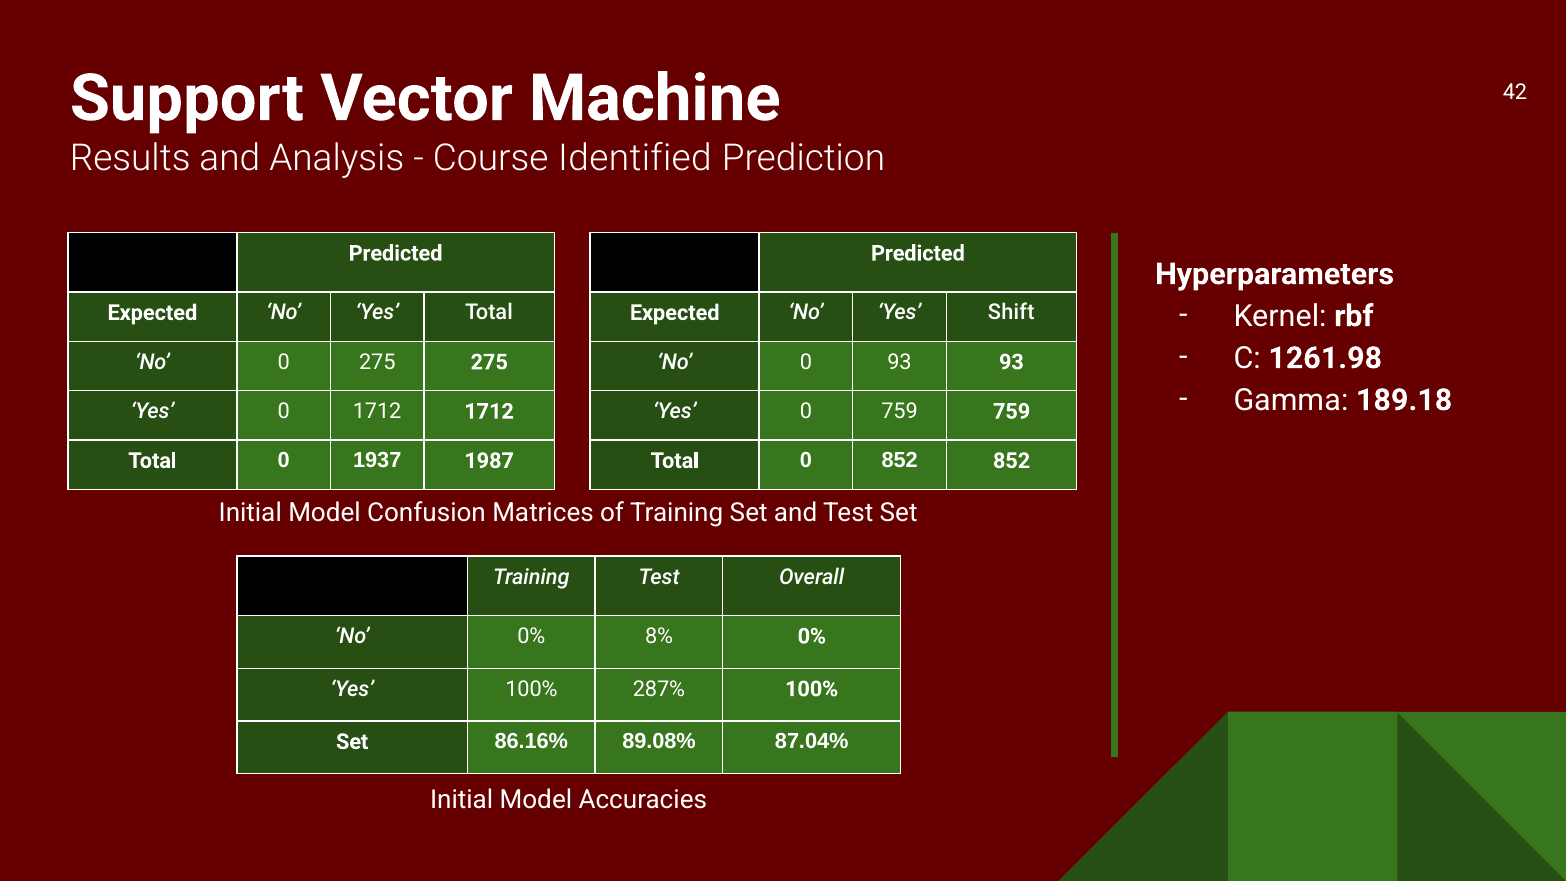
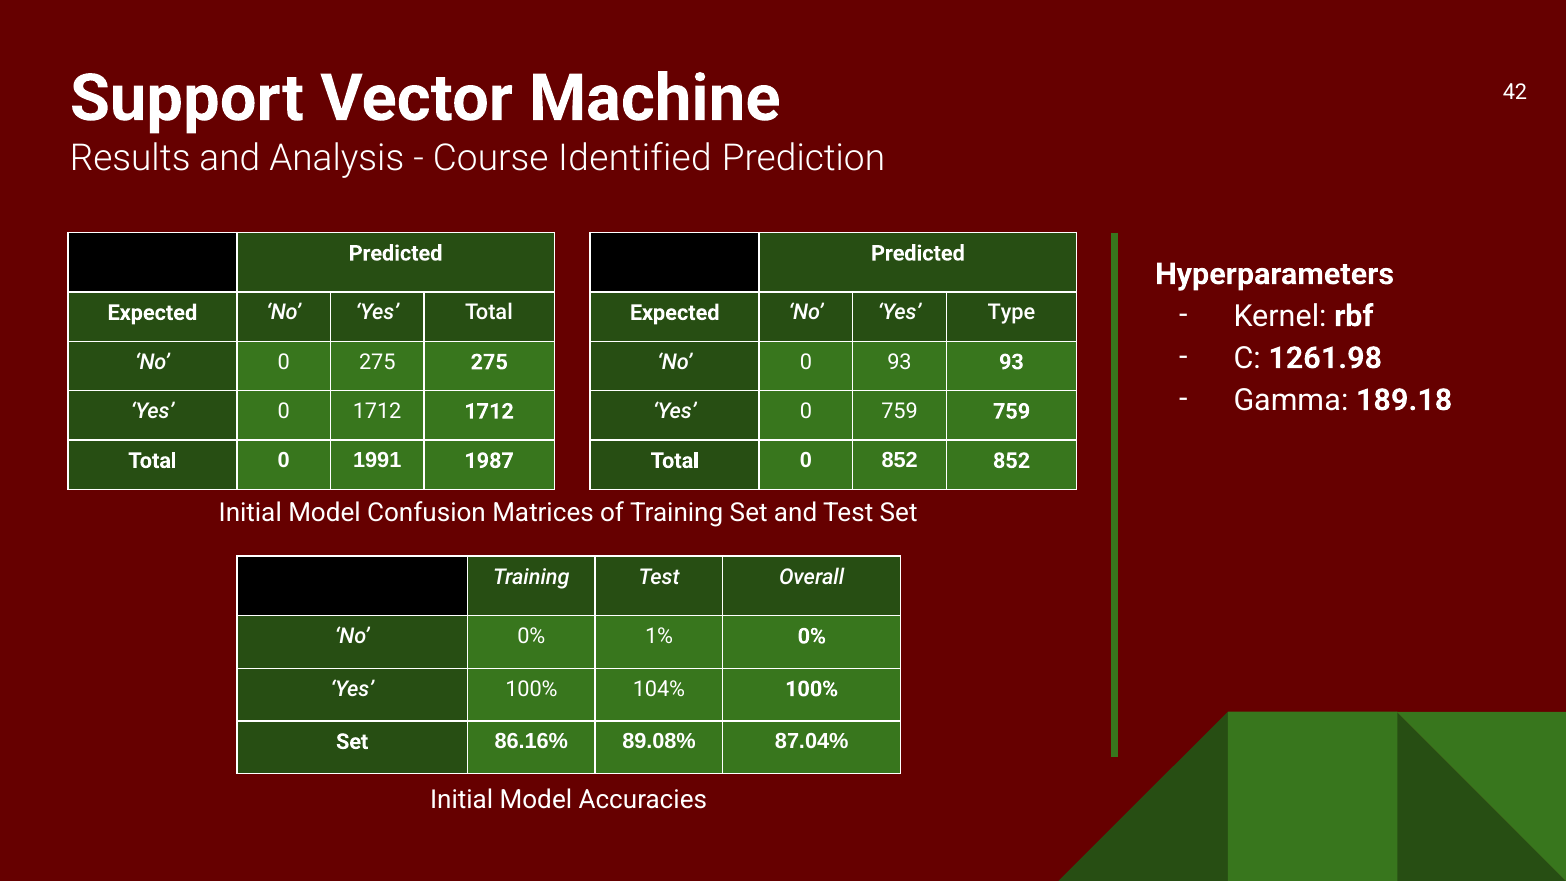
Shift: Shift -> Type
1937: 1937 -> 1991
8%: 8% -> 1%
287%: 287% -> 104%
